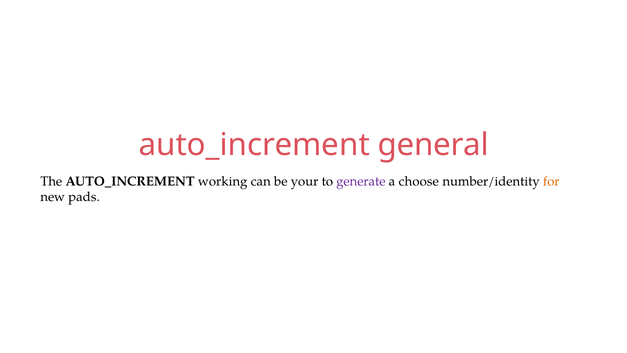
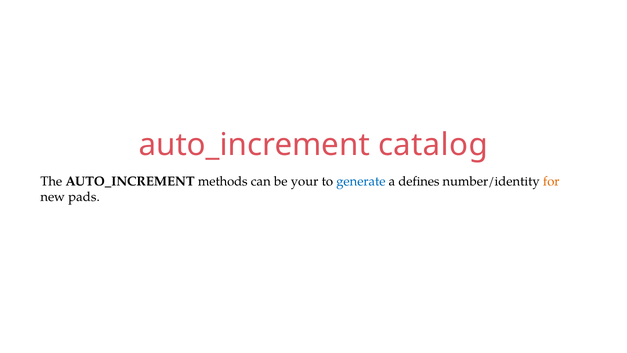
general: general -> catalog
working: working -> methods
generate colour: purple -> blue
choose: choose -> defines
